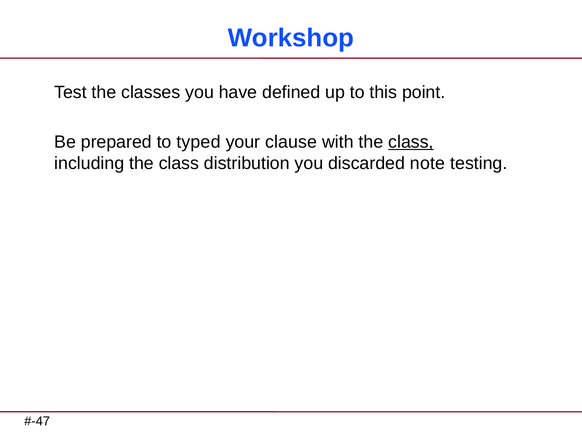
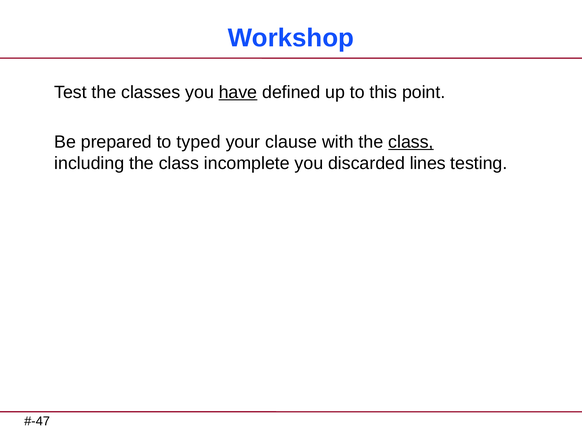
have underline: none -> present
distribution: distribution -> incomplete
note: note -> lines
